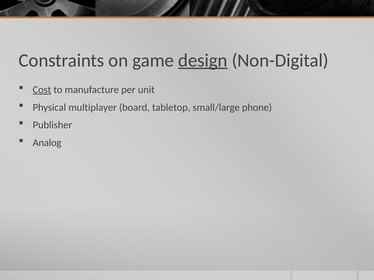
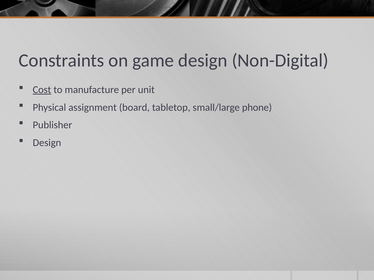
design at (203, 61) underline: present -> none
multiplayer: multiplayer -> assignment
Analog at (47, 143): Analog -> Design
